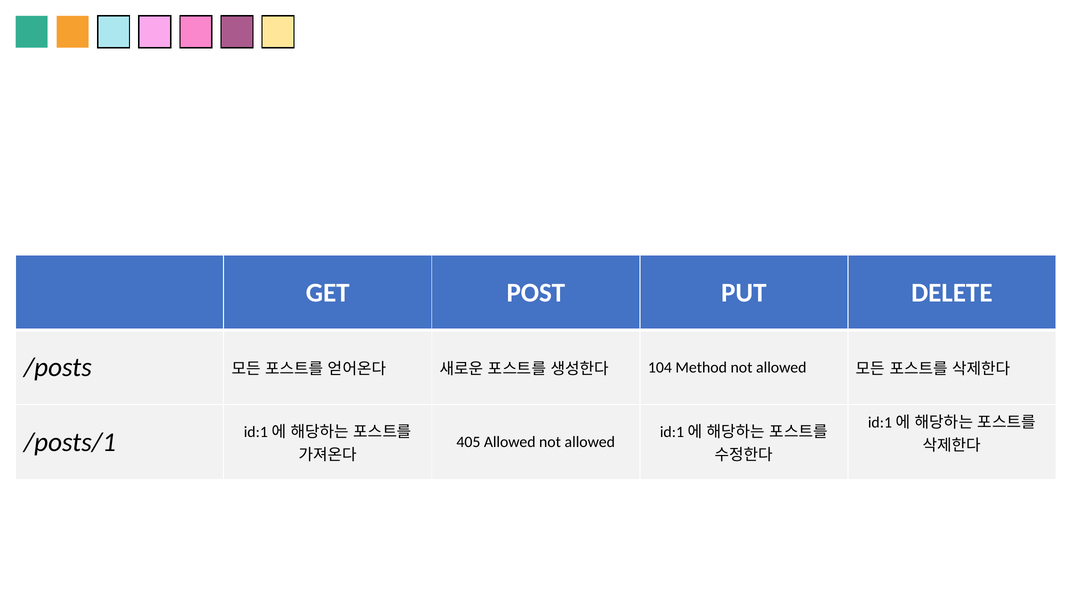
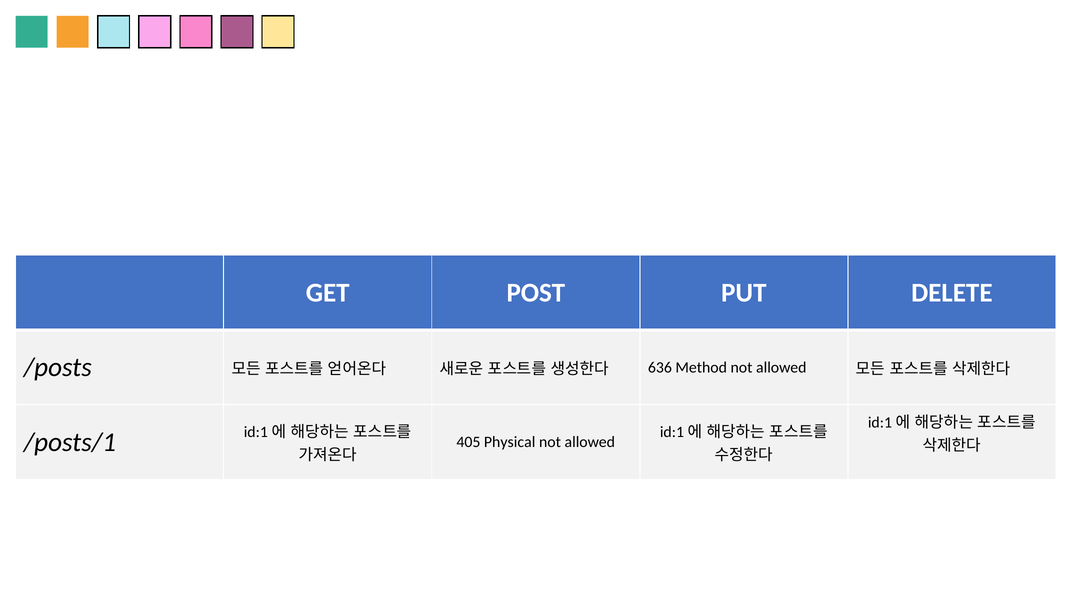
104: 104 -> 636
405 Allowed: Allowed -> Physical
